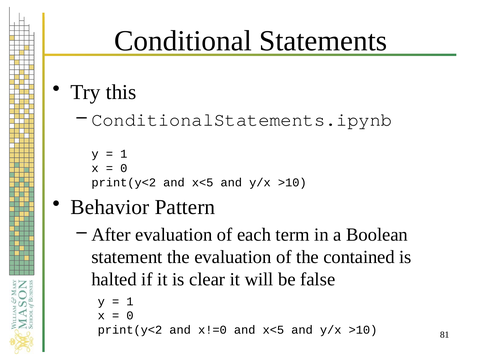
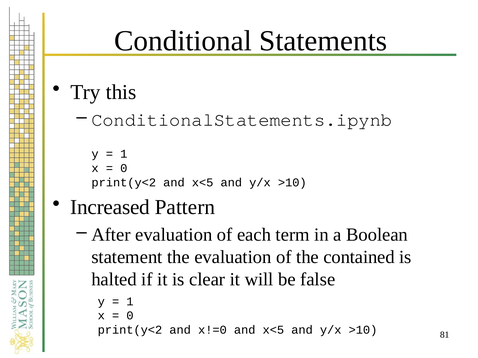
Behavior: Behavior -> Increased
